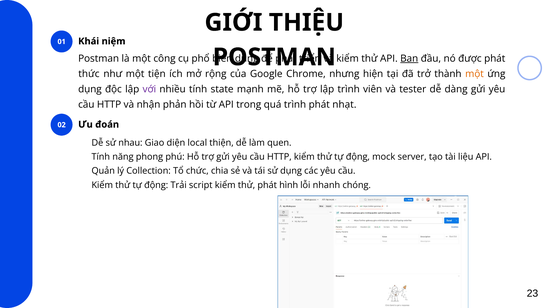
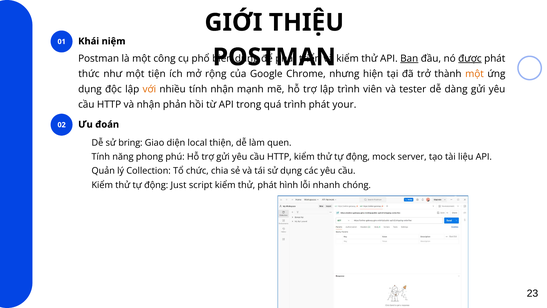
được underline: none -> present
với colour: purple -> orange
tính state: state -> nhận
nhạt: nhạt -> your
nhau: nhau -> bring
Trải: Trải -> Just
